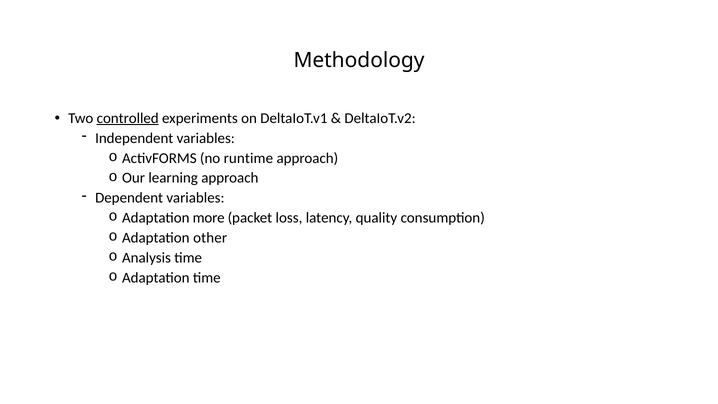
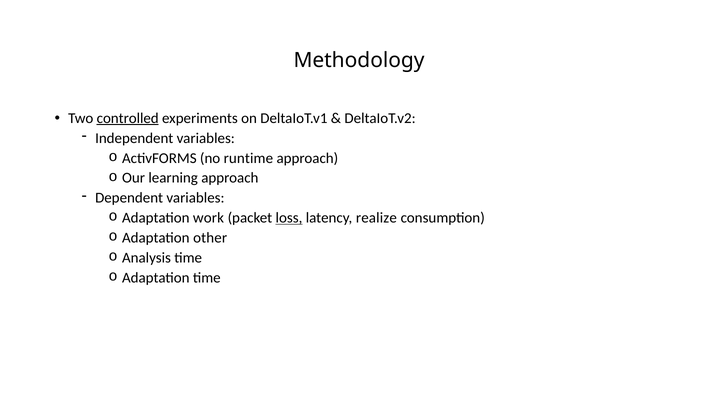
more: more -> work
loss underline: none -> present
quality: quality -> realize
